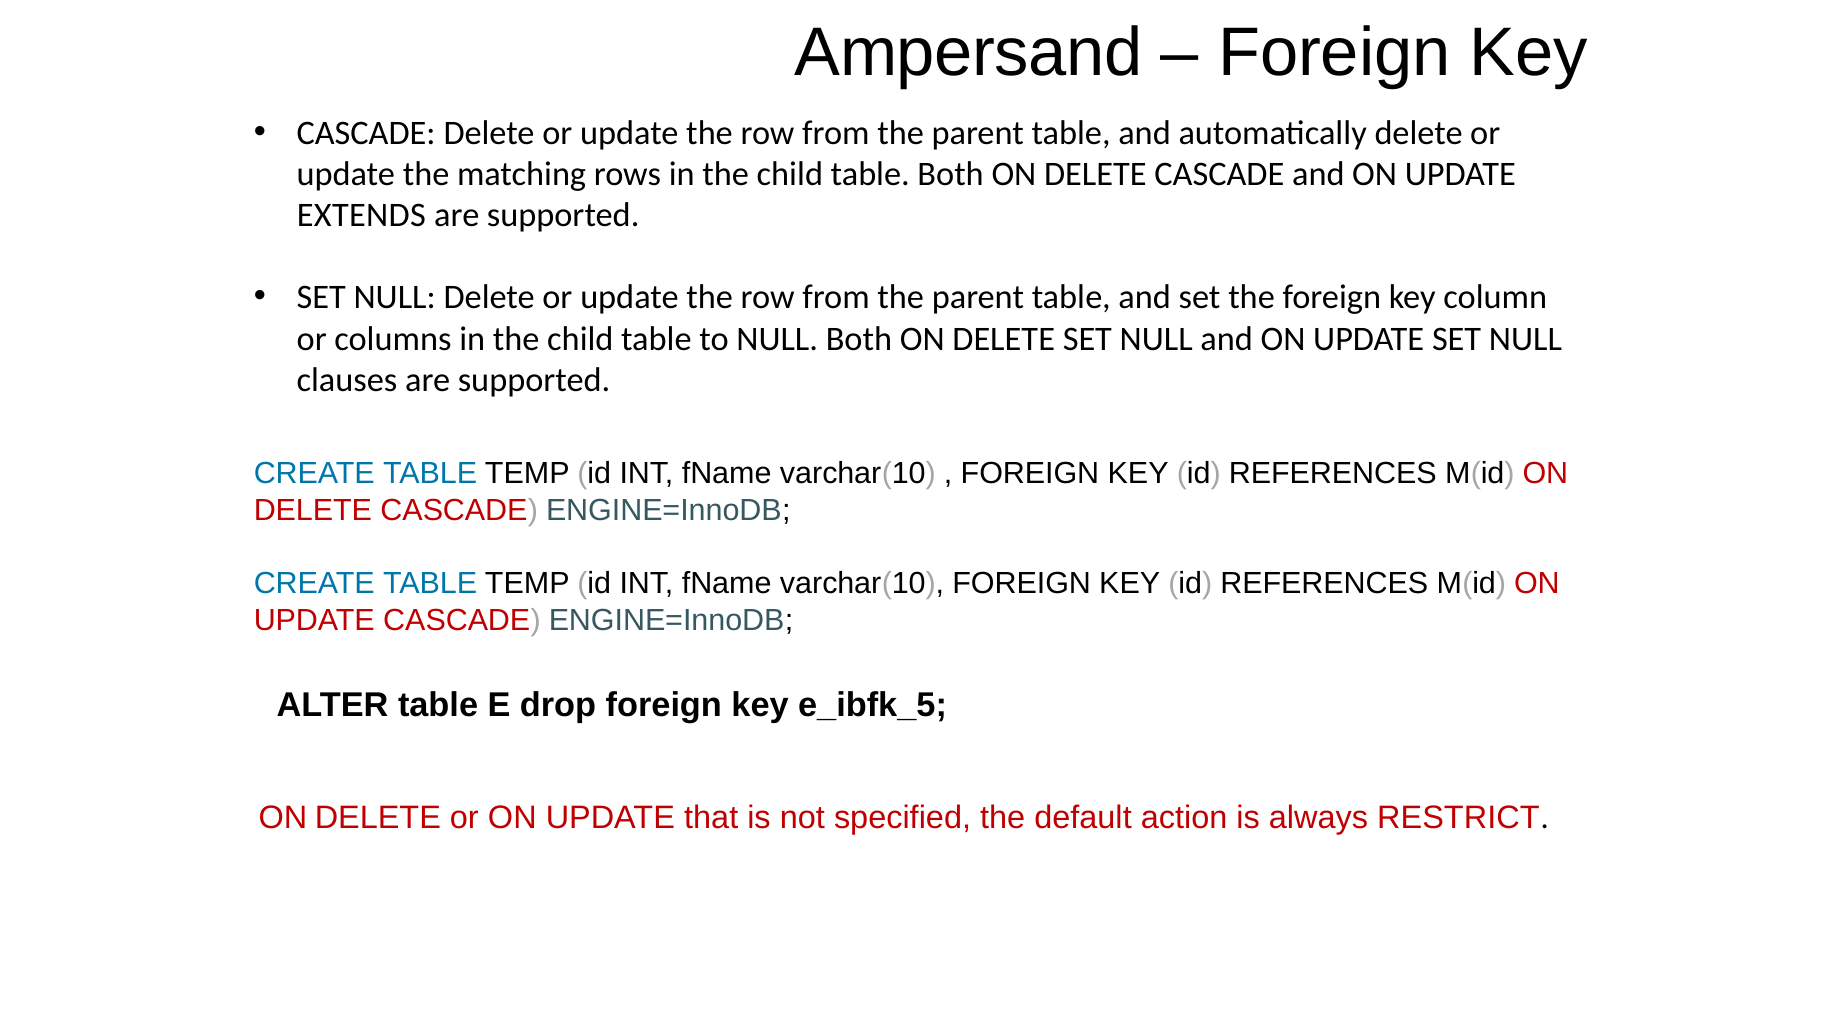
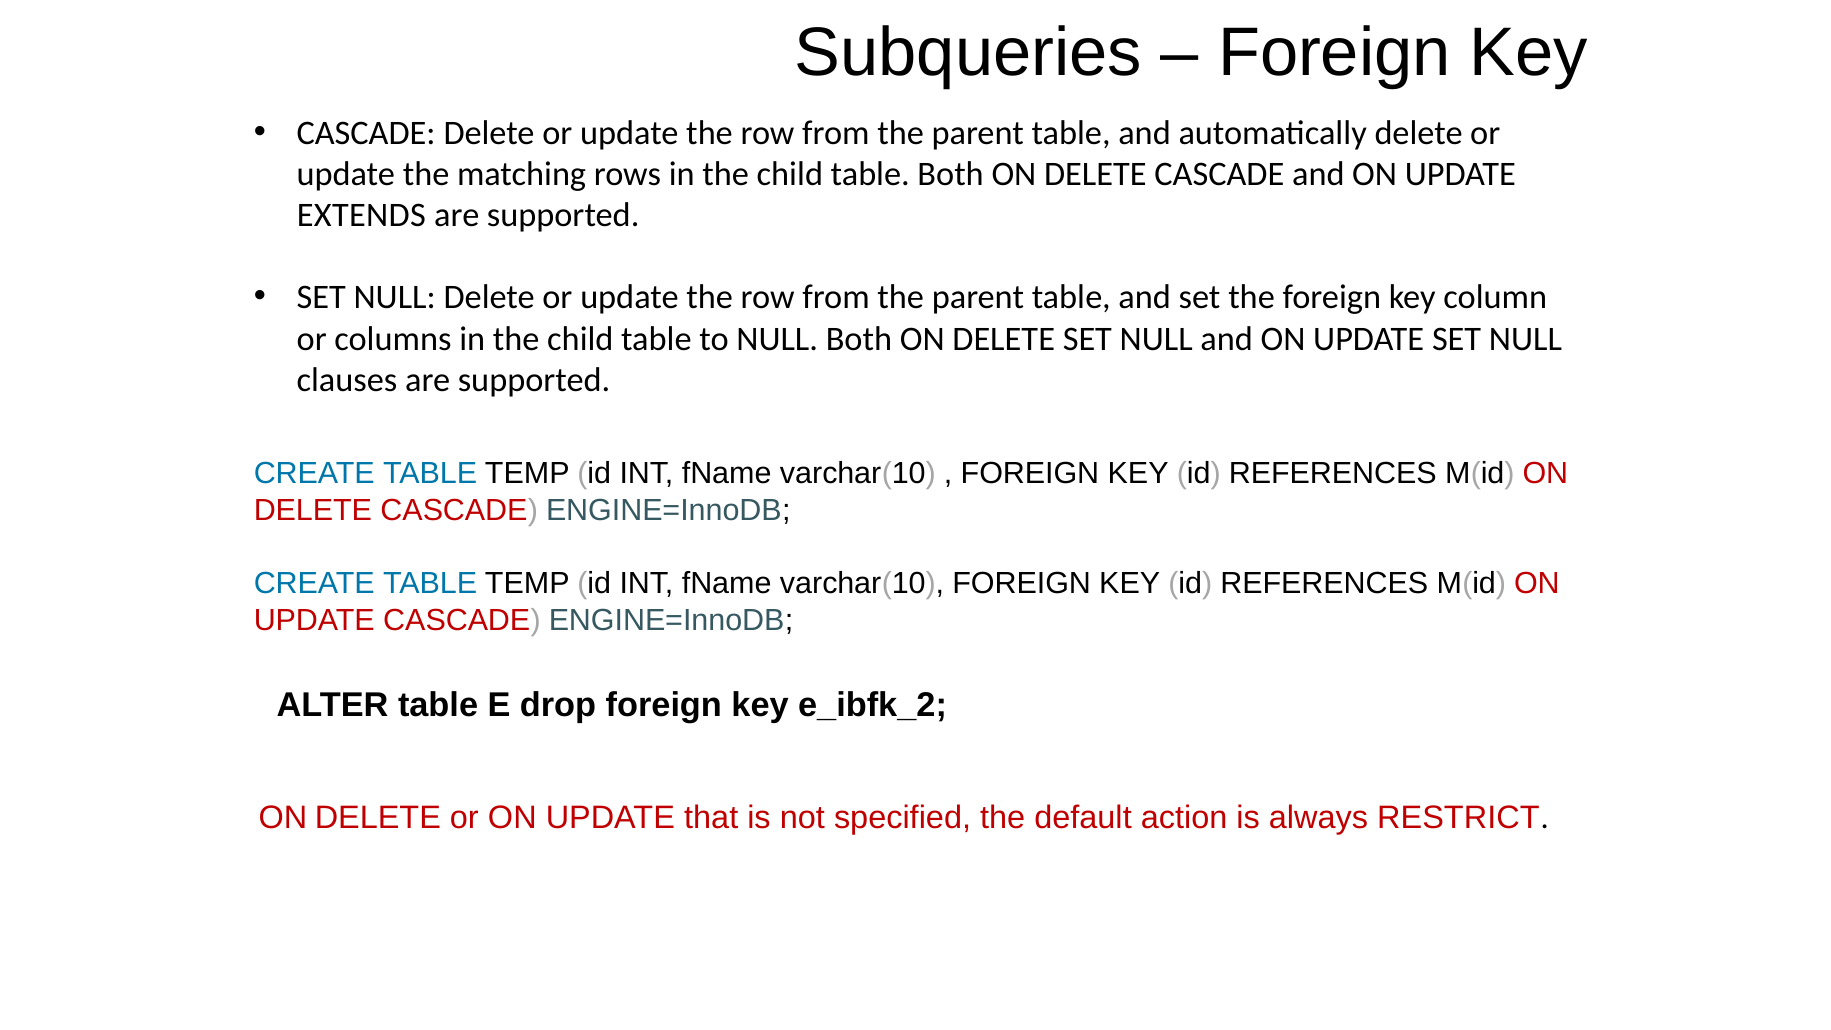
Ampersand: Ampersand -> Subqueries
e_ibfk_5: e_ibfk_5 -> e_ibfk_2
